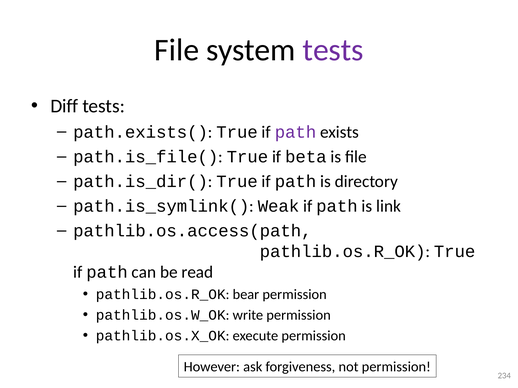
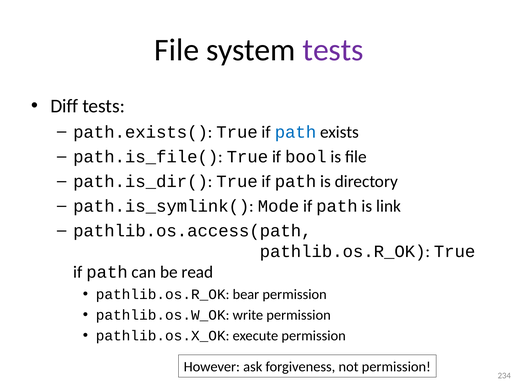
path at (295, 132) colour: purple -> blue
beta: beta -> bool
Weak: Weak -> Mode
